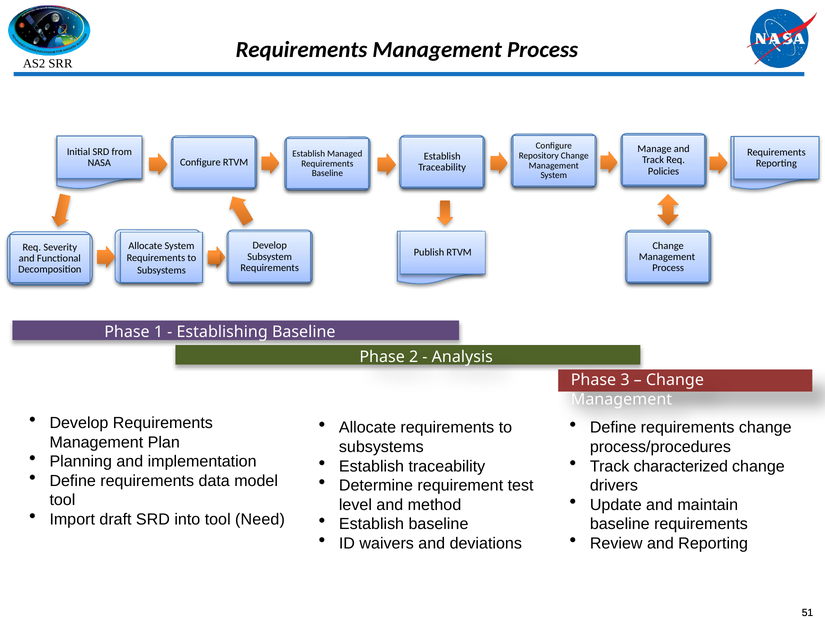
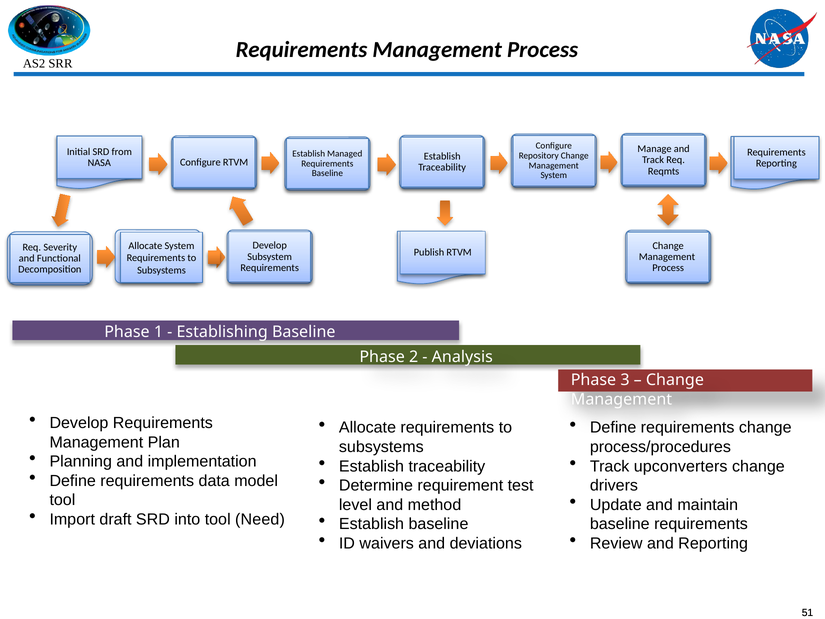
Policies: Policies -> Reqmts
characterized: characterized -> upconverters
